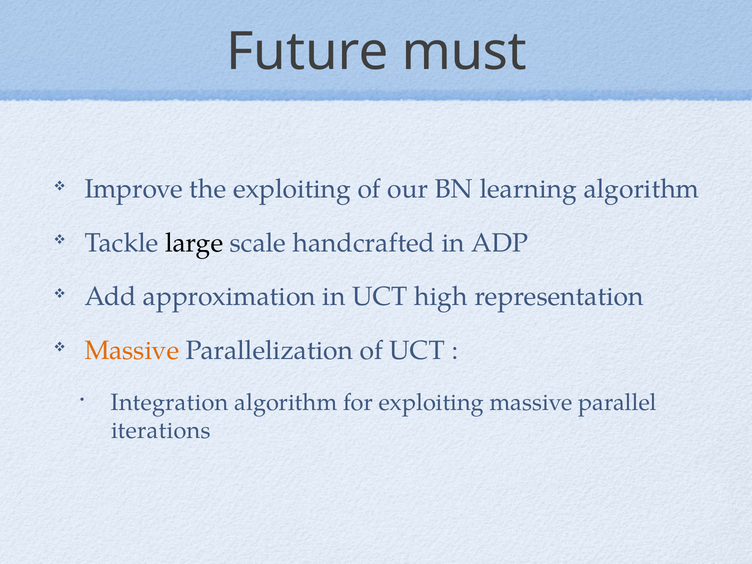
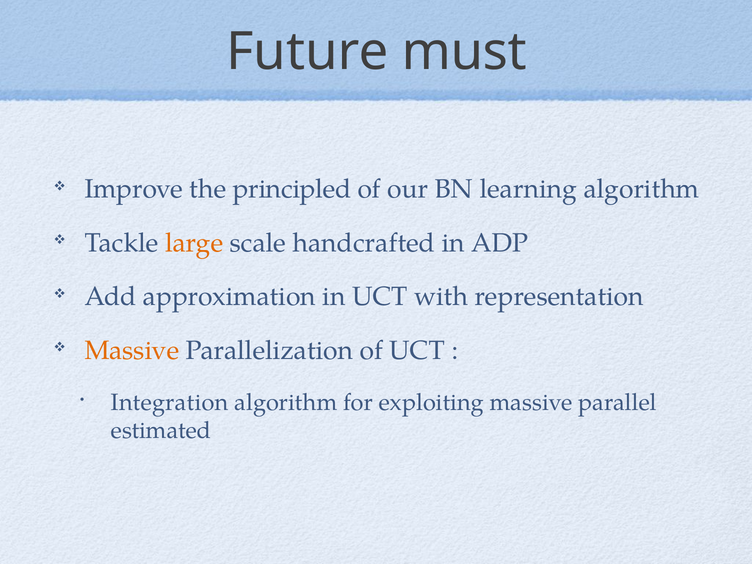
the exploiting: exploiting -> principled
large colour: black -> orange
high: high -> with
iterations: iterations -> estimated
